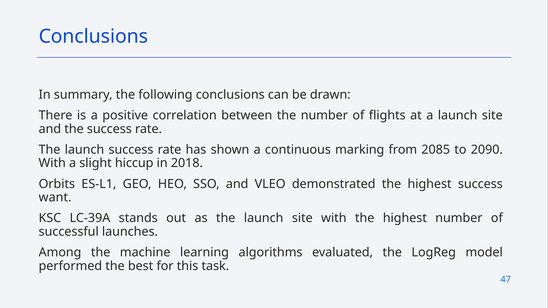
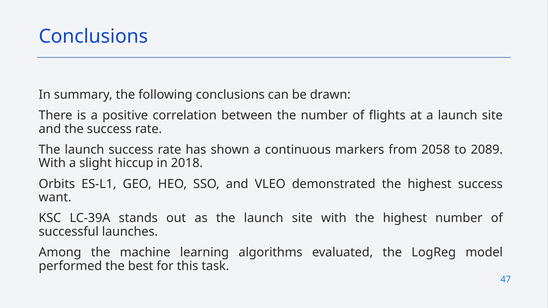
marking: marking -> markers
2085: 2085 -> 2058
2090: 2090 -> 2089
